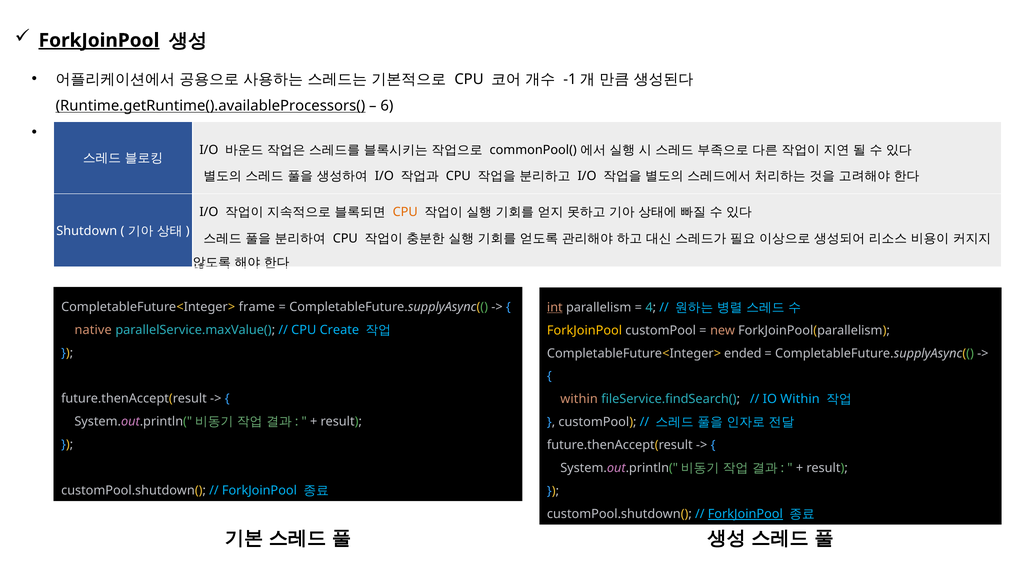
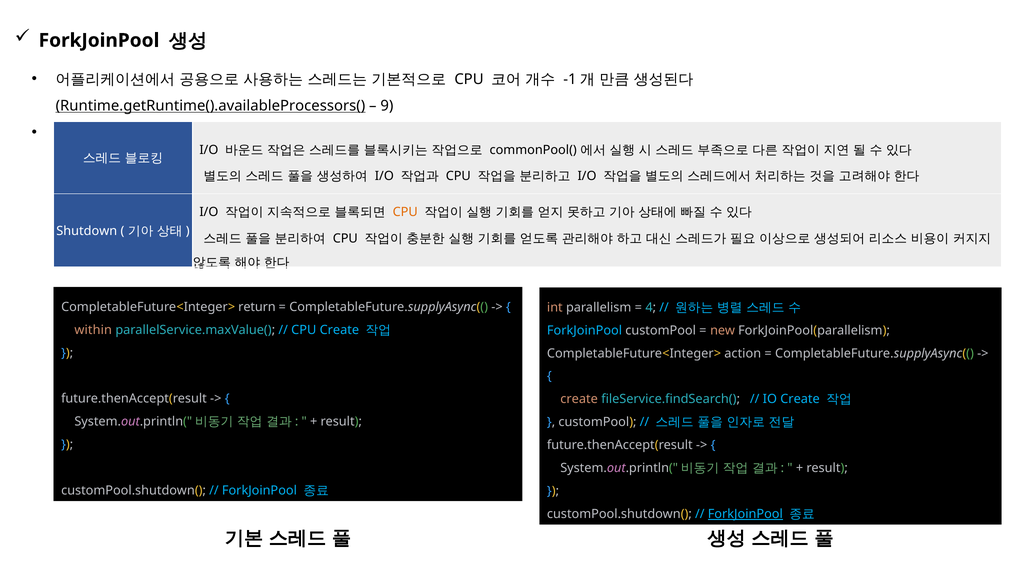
ForkJoinPool at (99, 40) underline: present -> none
6: 6 -> 9
frame: frame -> return
int underline: present -> none
native: native -> within
ForkJoinPool at (585, 330) colour: yellow -> light blue
ended: ended -> action
within at (579, 399): within -> create
IO Within: Within -> Create
